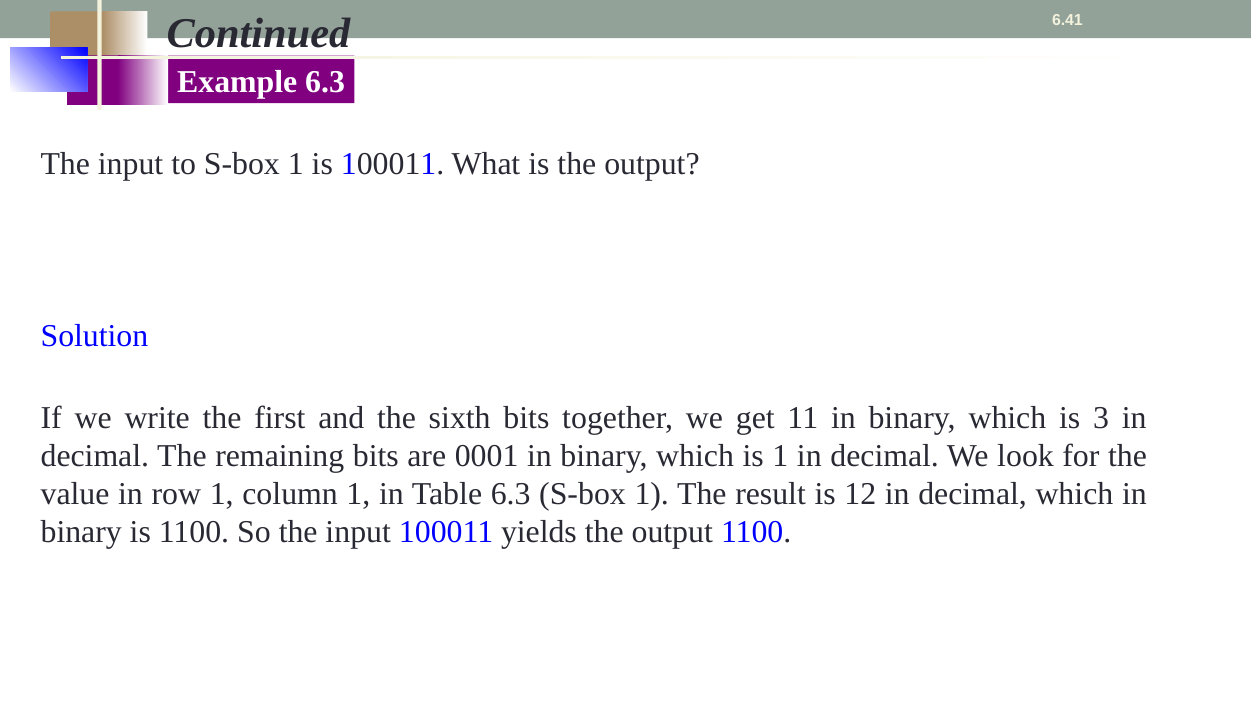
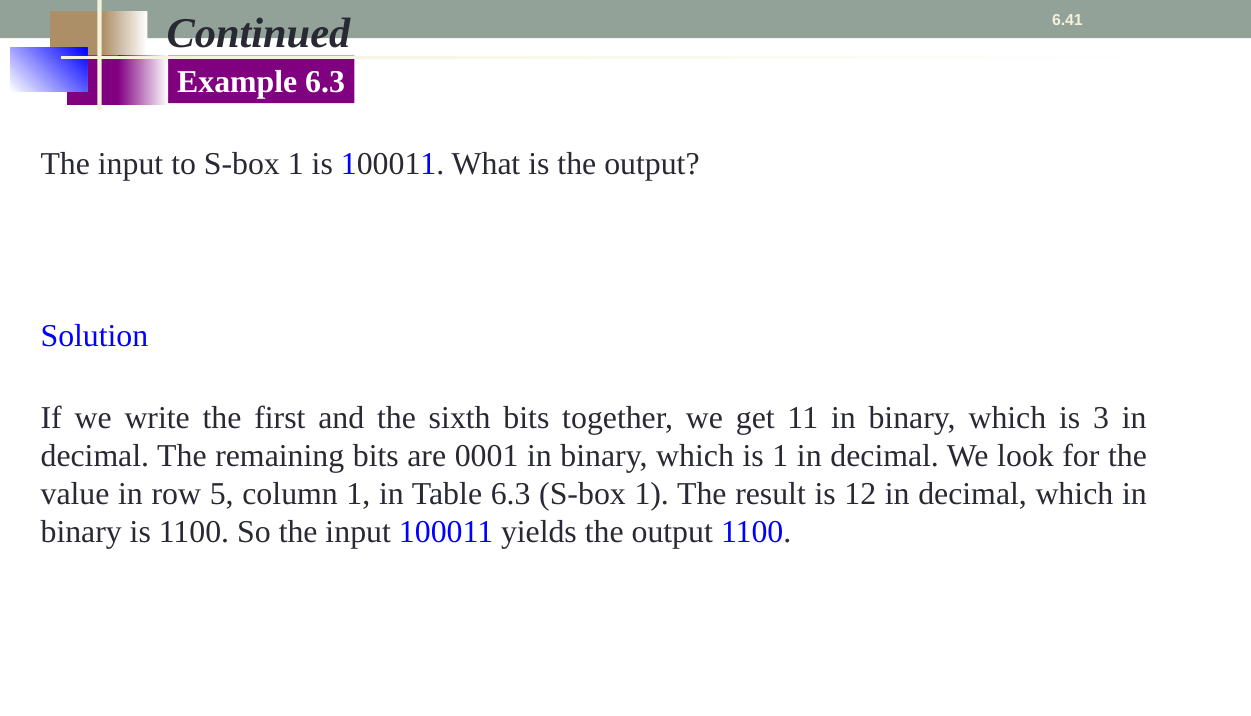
row 1: 1 -> 5
